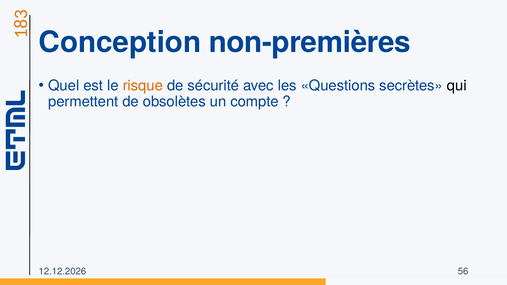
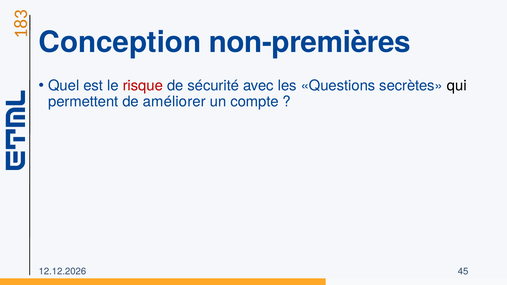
risque colour: orange -> red
obsolètes: obsolètes -> améliorer
56: 56 -> 45
